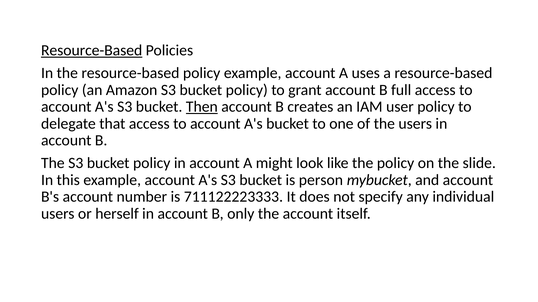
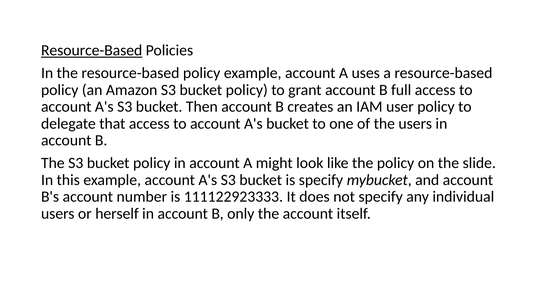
Then underline: present -> none
is person: person -> specify
711122223333: 711122223333 -> 111122923333
